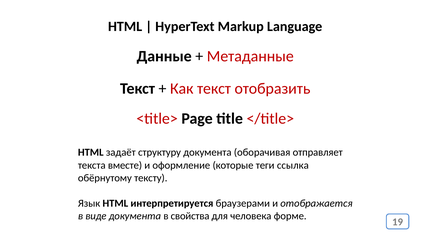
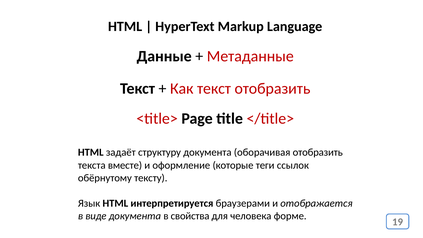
оборачивая отправляет: отправляет -> отобразить
ссылка: ссылка -> ссылок
